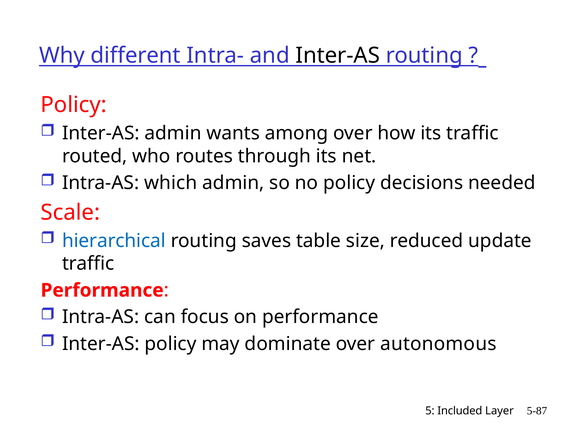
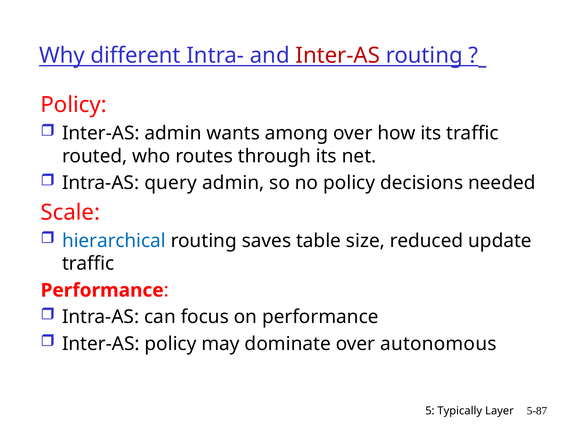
Inter-AS at (338, 55) colour: black -> red
which: which -> query
Included: Included -> Typically
